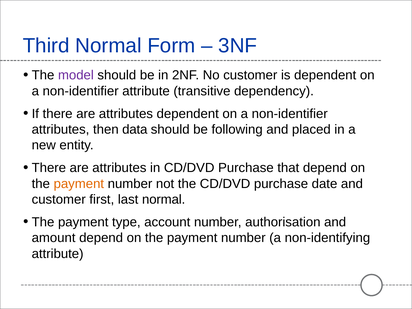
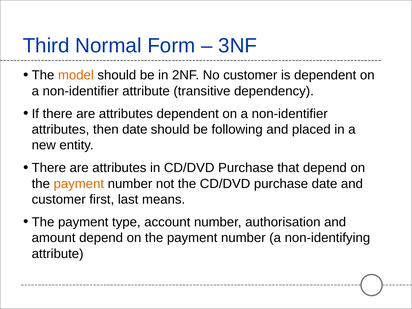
model colour: purple -> orange
then data: data -> date
last normal: normal -> means
